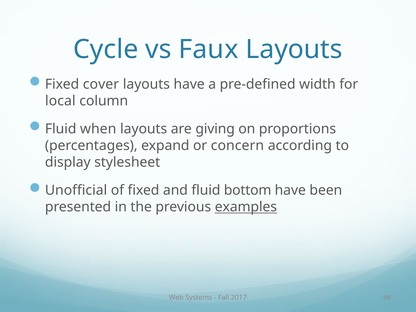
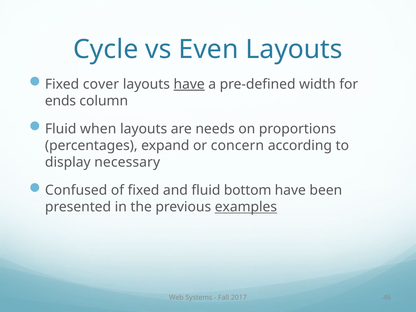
Faux: Faux -> Even
have at (189, 84) underline: none -> present
local: local -> ends
giving: giving -> needs
stylesheet: stylesheet -> necessary
Unofficial: Unofficial -> Confused
